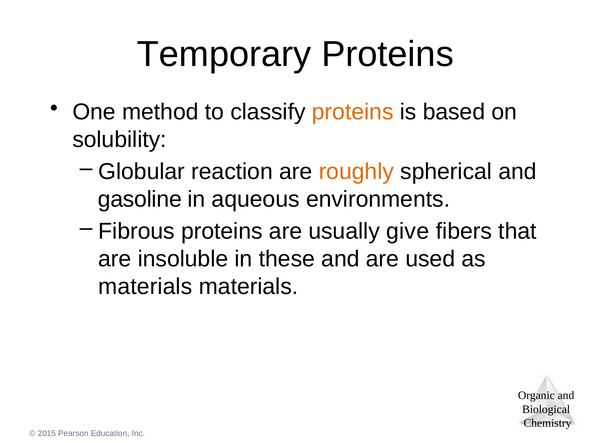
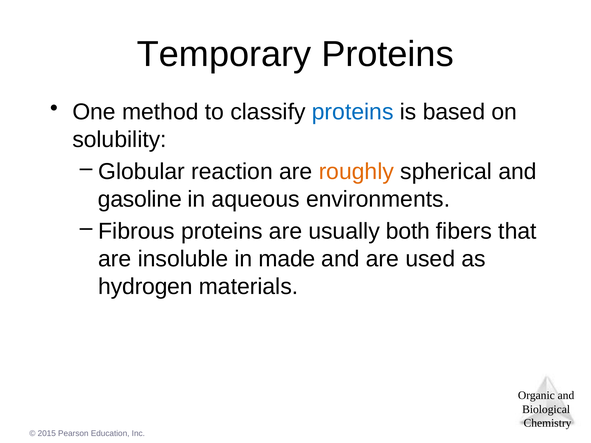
proteins at (353, 112) colour: orange -> blue
give: give -> both
these: these -> made
materials at (145, 287): materials -> hydrogen
